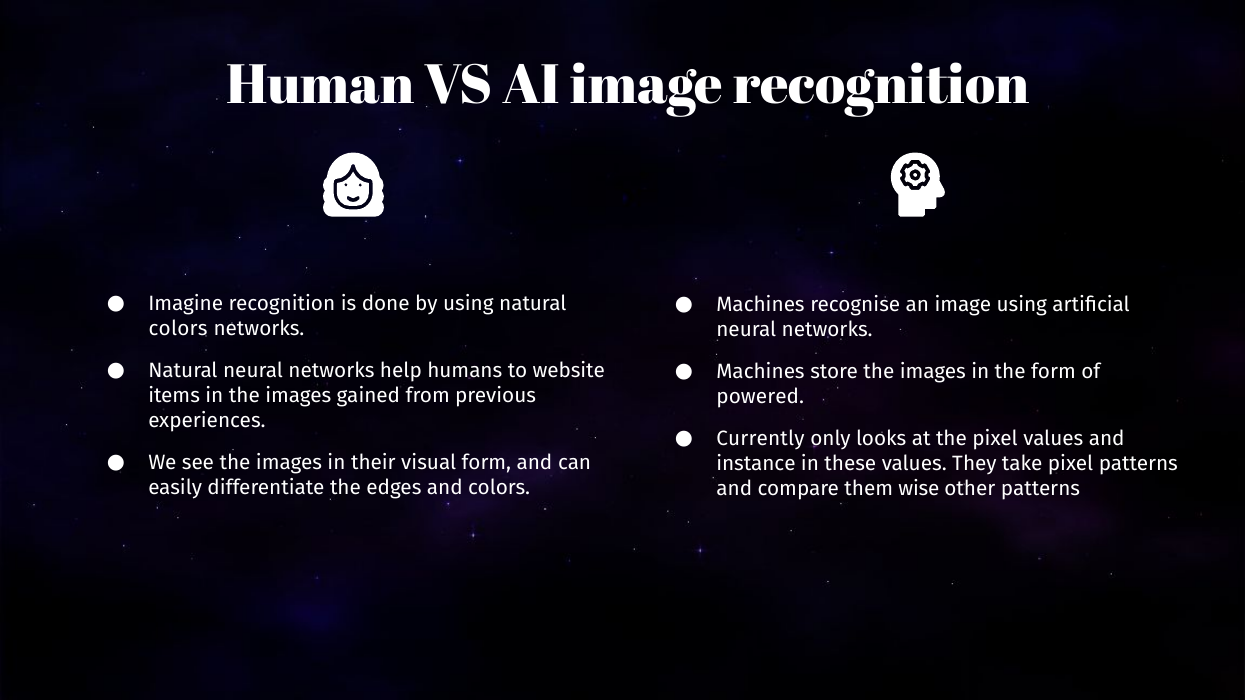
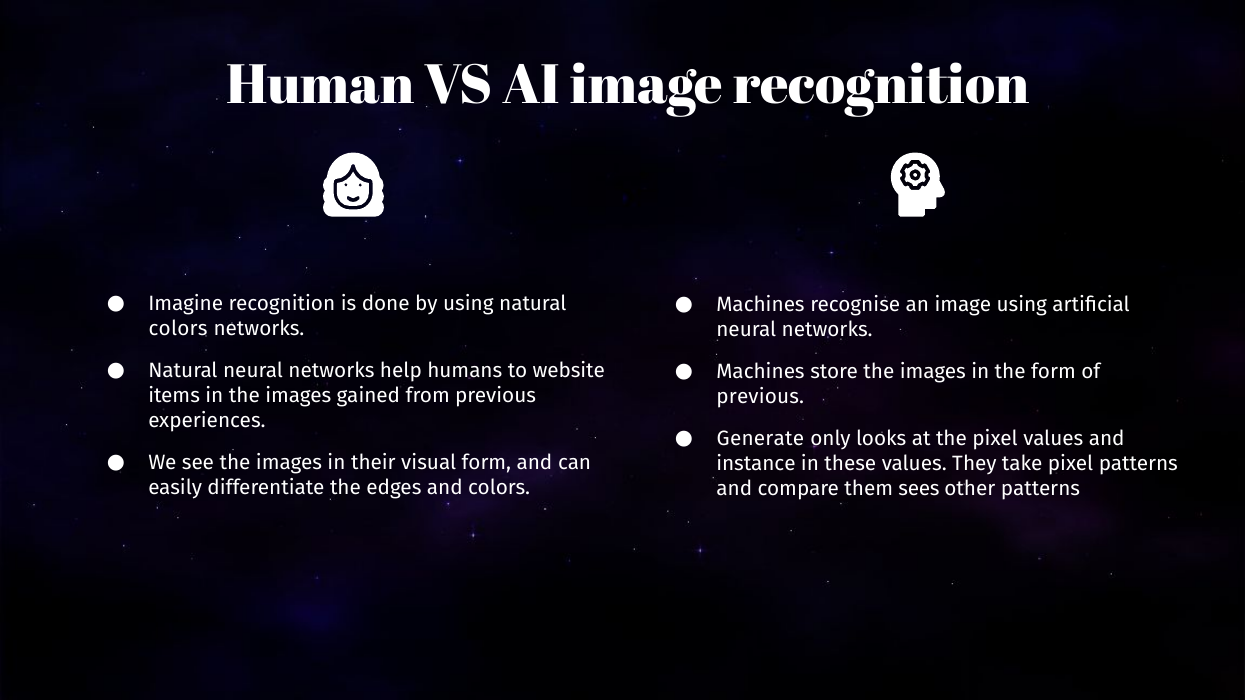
powered at (760, 397): powered -> previous
Currently: Currently -> Generate
wise: wise -> sees
